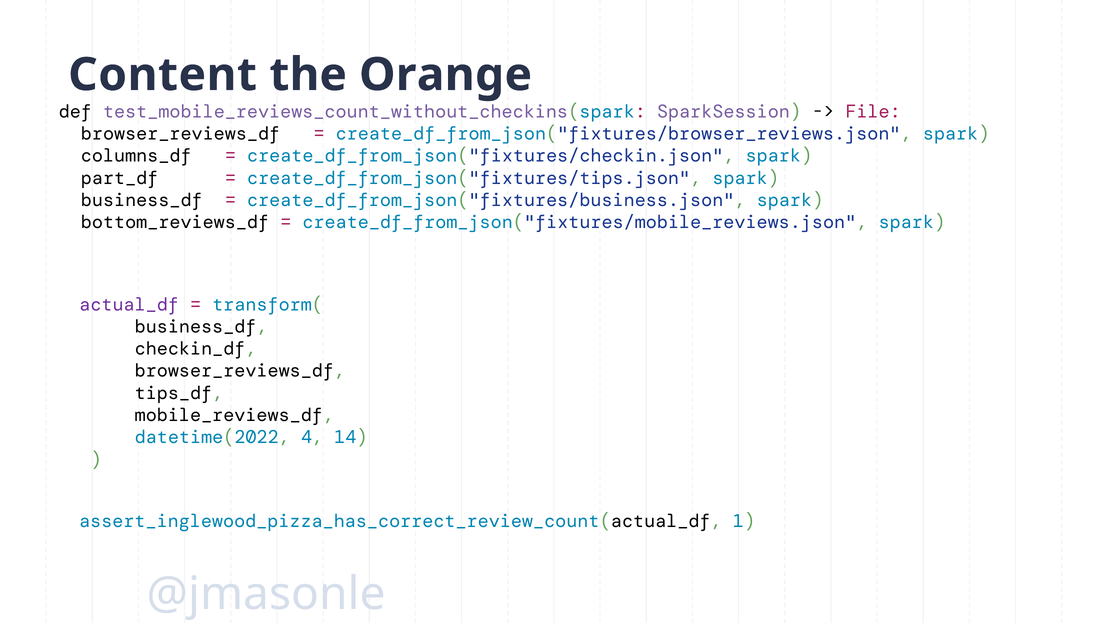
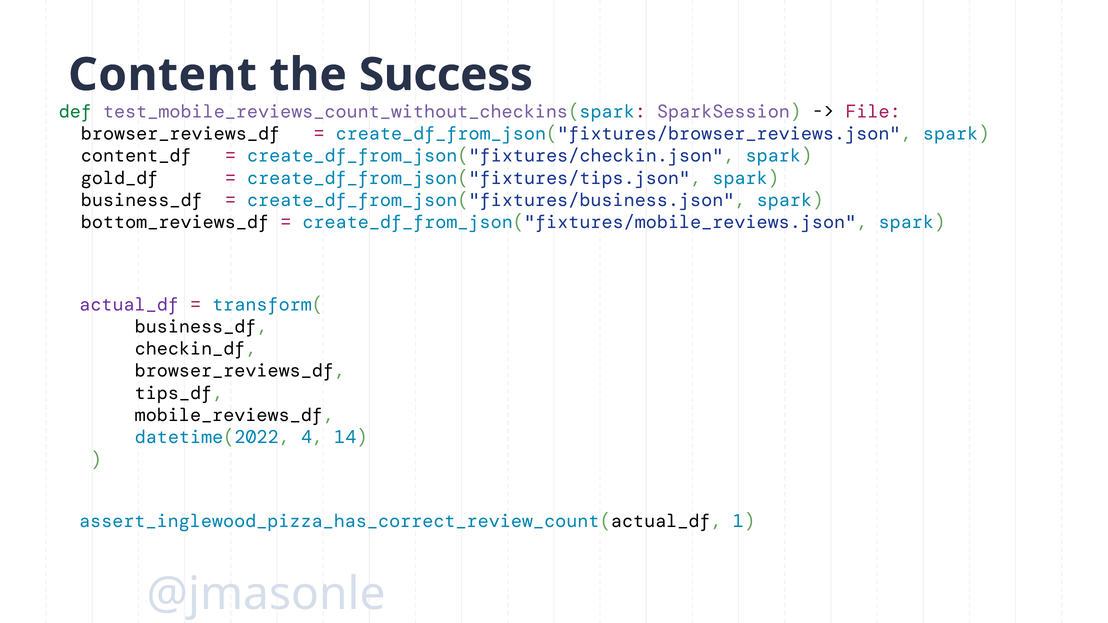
Orange: Orange -> Success
def colour: black -> green
columns_df: columns_df -> content_df
part_df: part_df -> gold_df
